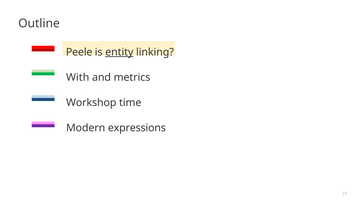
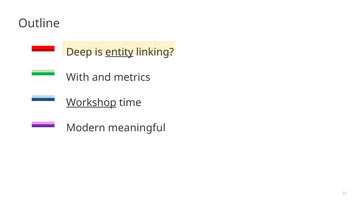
Peele: Peele -> Deep
Workshop underline: none -> present
expressions: expressions -> meaningful
